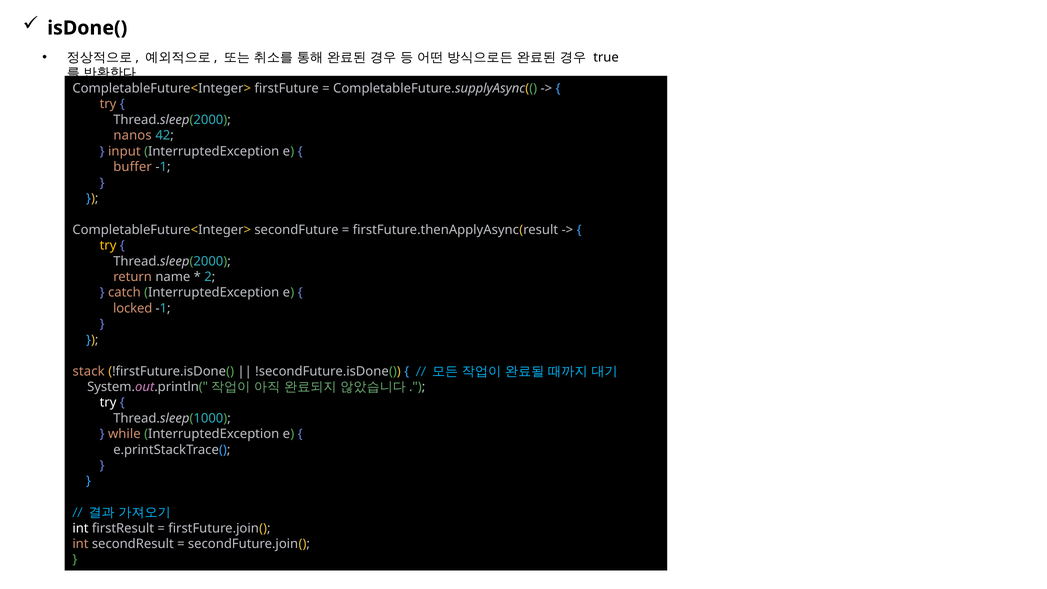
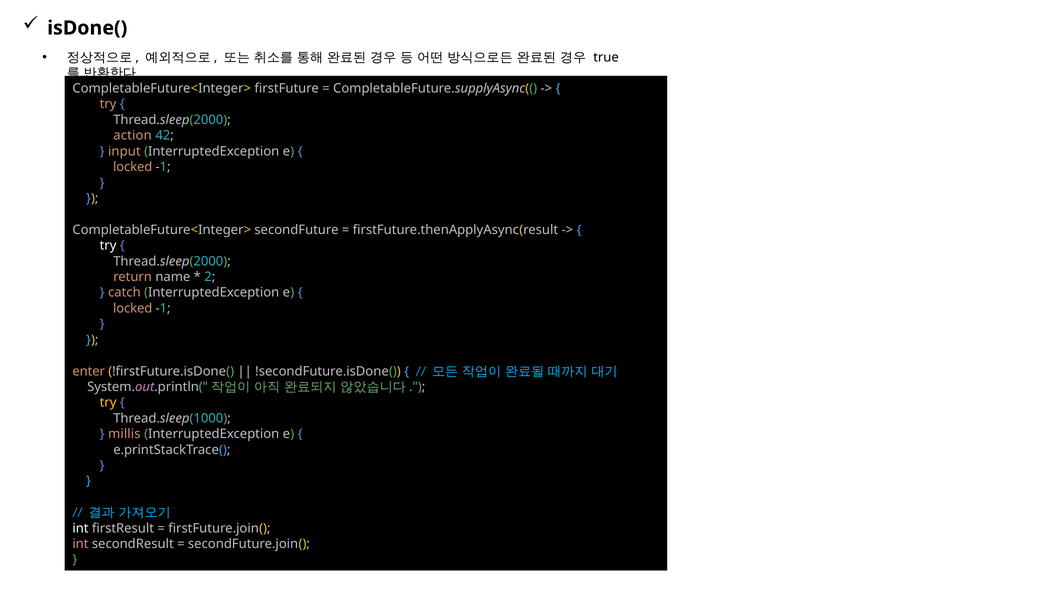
nanos: nanos -> action
buffer at (133, 167): buffer -> locked
try at (108, 246) colour: yellow -> white
stack: stack -> enter
try at (108, 403) colour: white -> yellow
while: while -> millis
